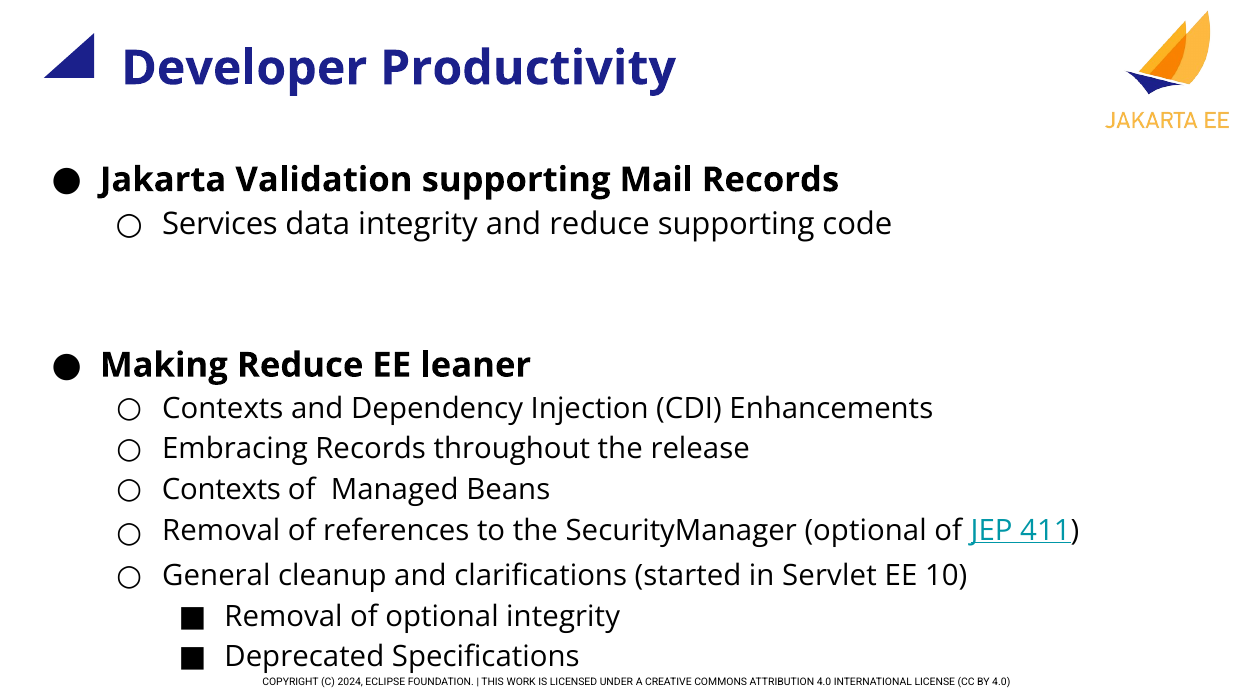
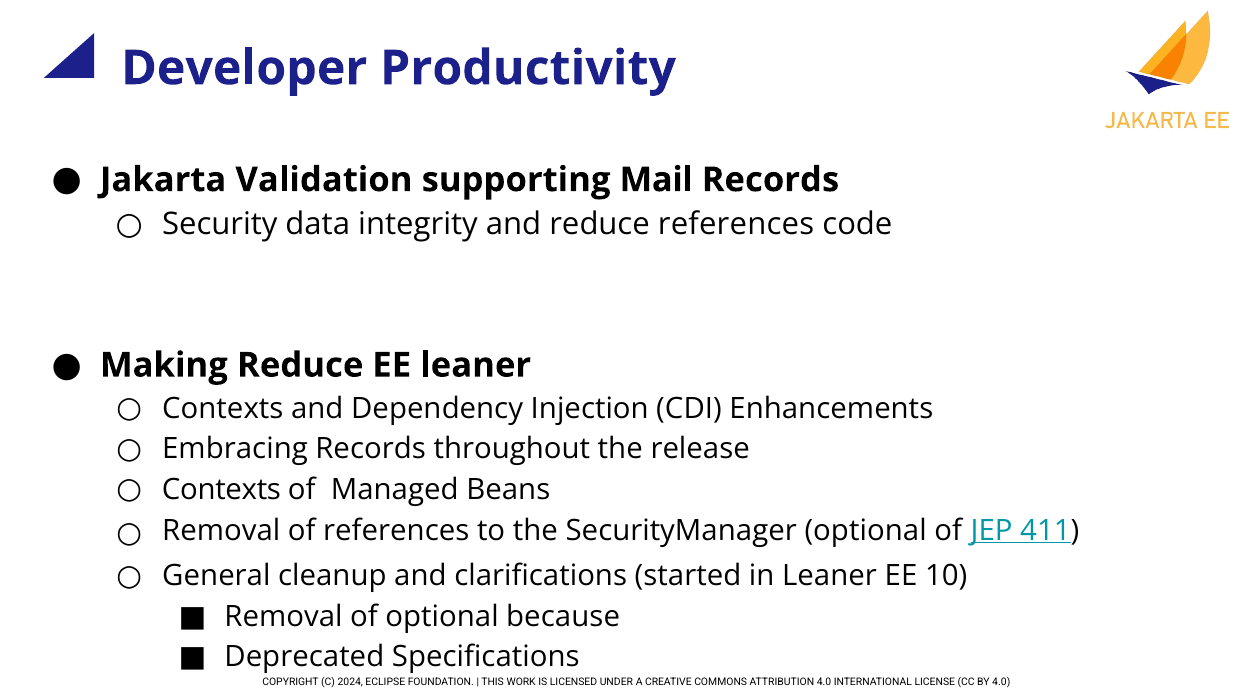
Services: Services -> Security
reduce supporting: supporting -> references
in Servlet: Servlet -> Leaner
optional integrity: integrity -> because
